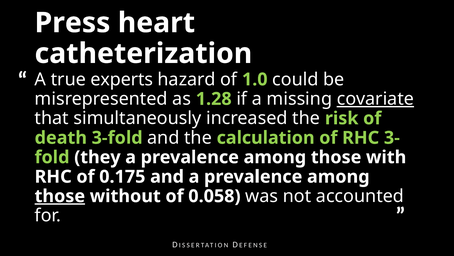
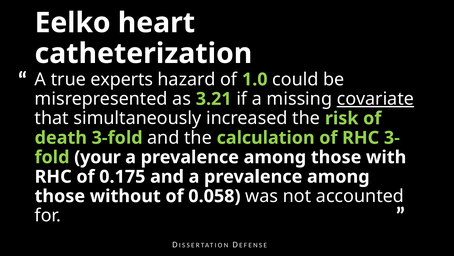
Press: Press -> Eelko
1.28: 1.28 -> 3.21
they: they -> your
those at (60, 196) underline: present -> none
